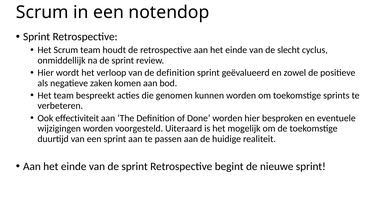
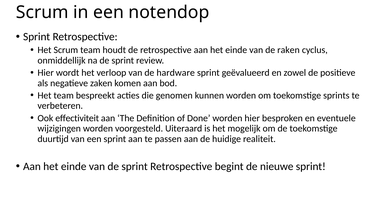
slecht: slecht -> raken
de definition: definition -> hardware
